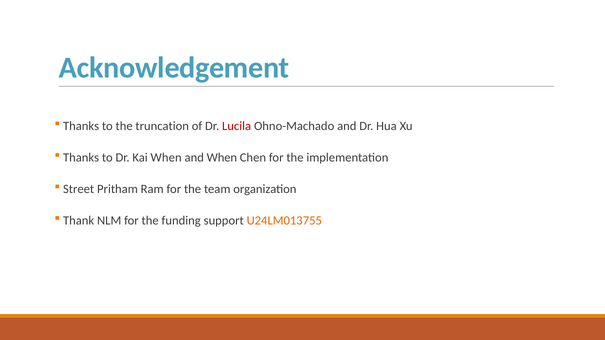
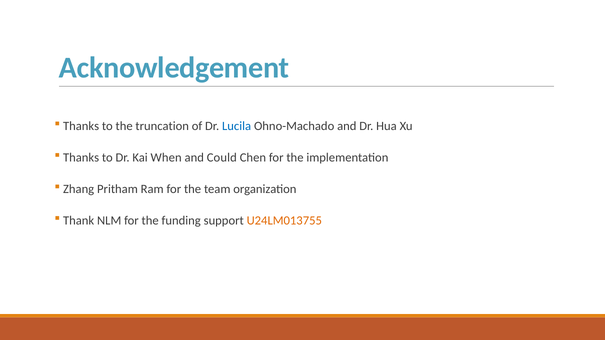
Lucila colour: red -> blue
and When: When -> Could
Street: Street -> Zhang
